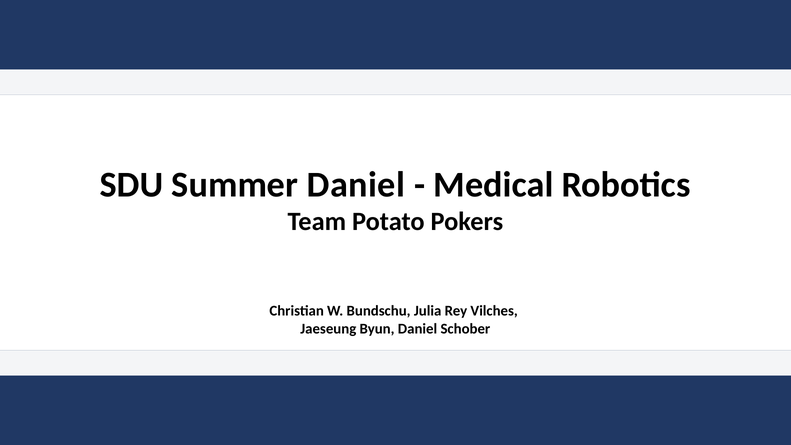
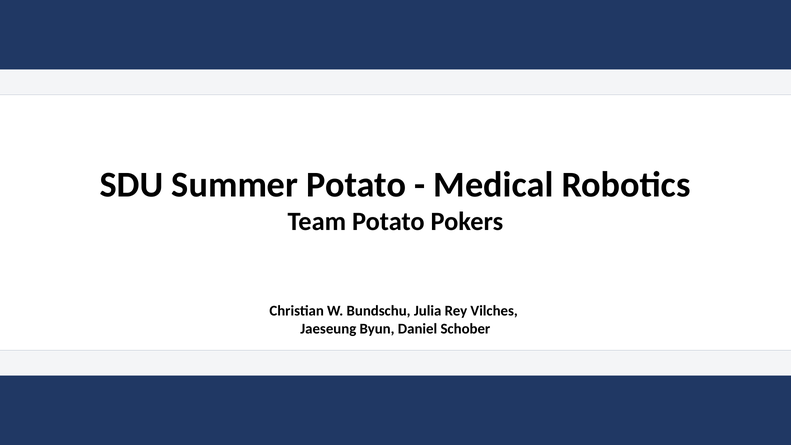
Summer Daniel: Daniel -> Potato
